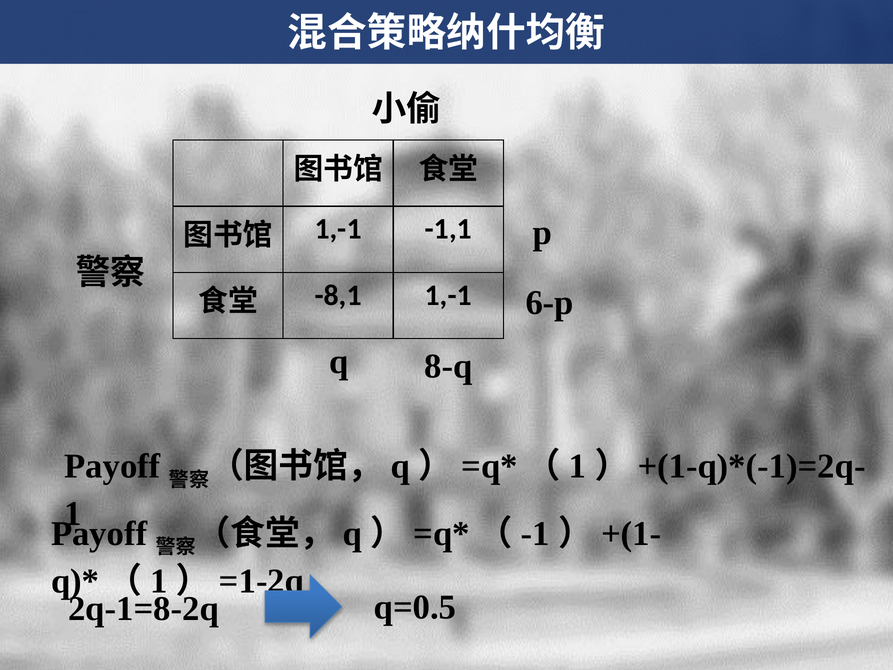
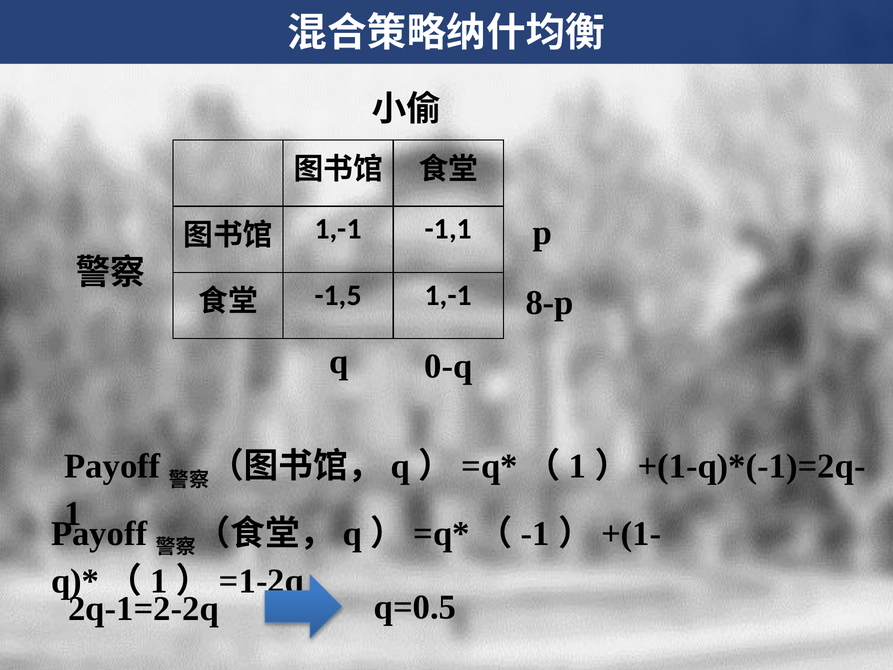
6-p: 6-p -> 8-p
-8,1: -8,1 -> -1,5
8-q: 8-q -> 0-q
2q-1=8-2q: 2q-1=8-2q -> 2q-1=2-2q
